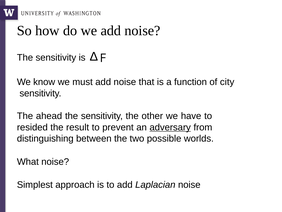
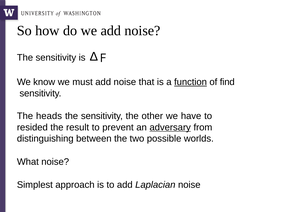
function underline: none -> present
city: city -> find
ahead: ahead -> heads
